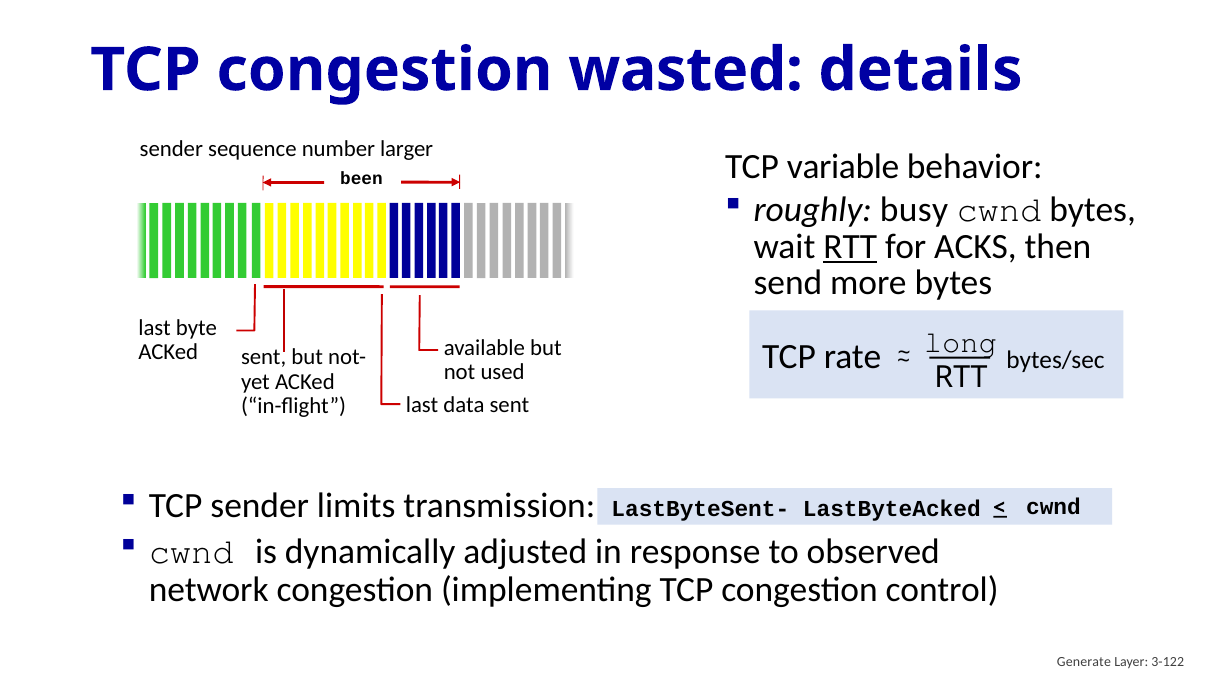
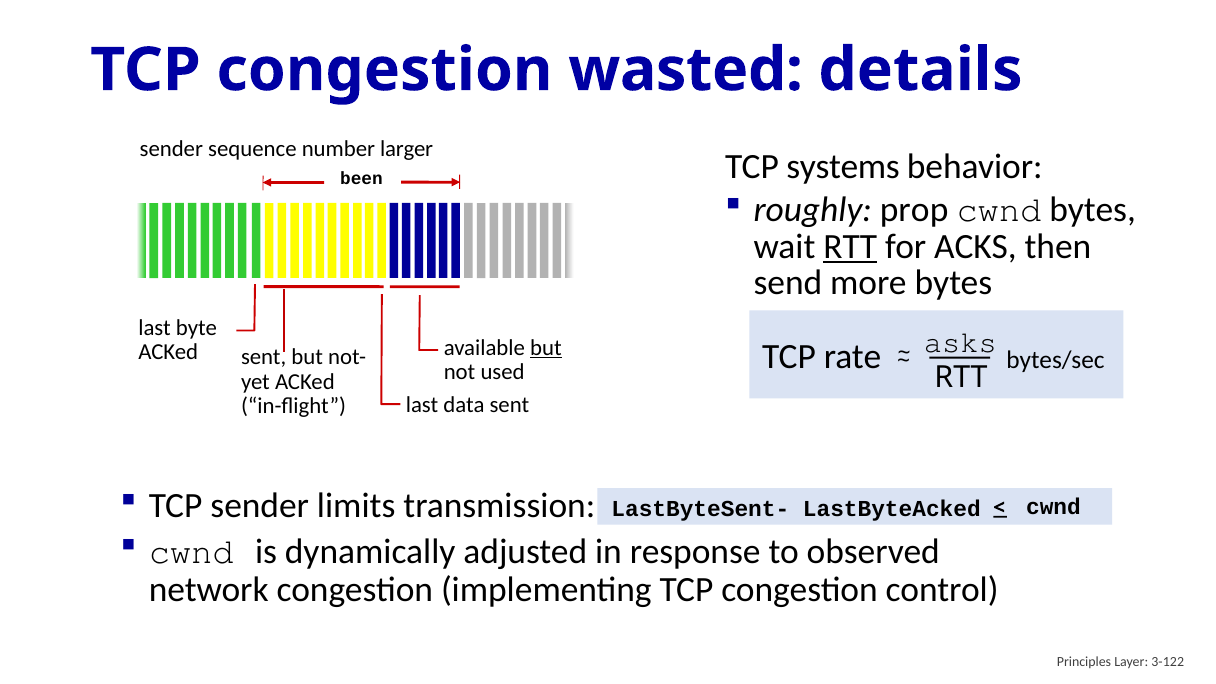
variable: variable -> systems
busy: busy -> prop
long: long -> asks
but at (546, 348) underline: none -> present
Generate: Generate -> Principles
